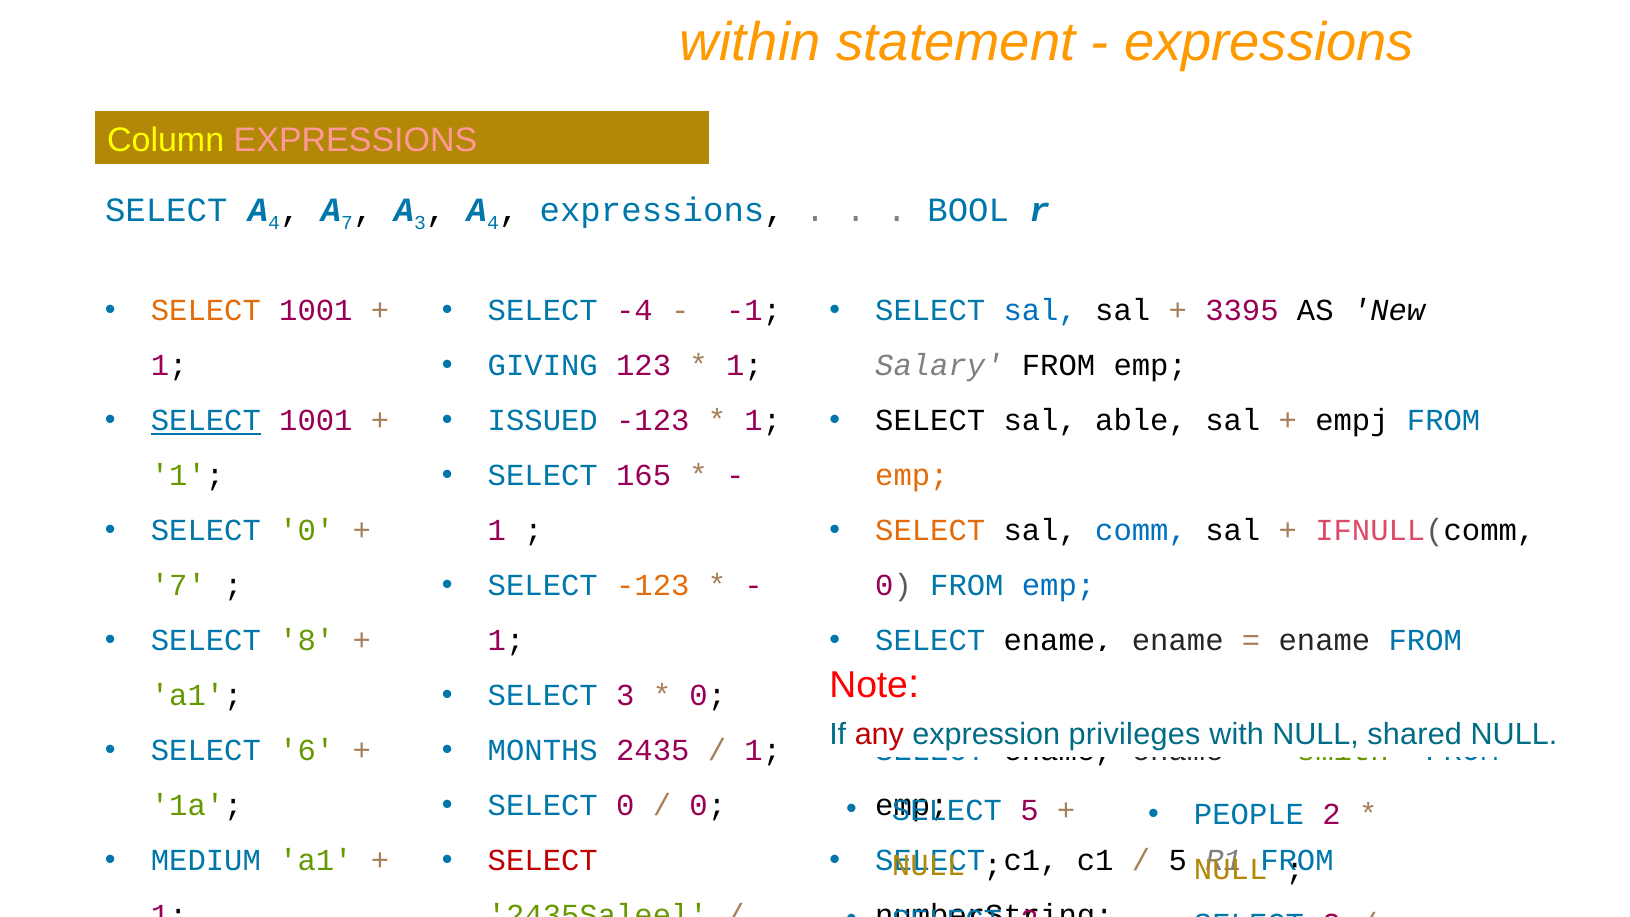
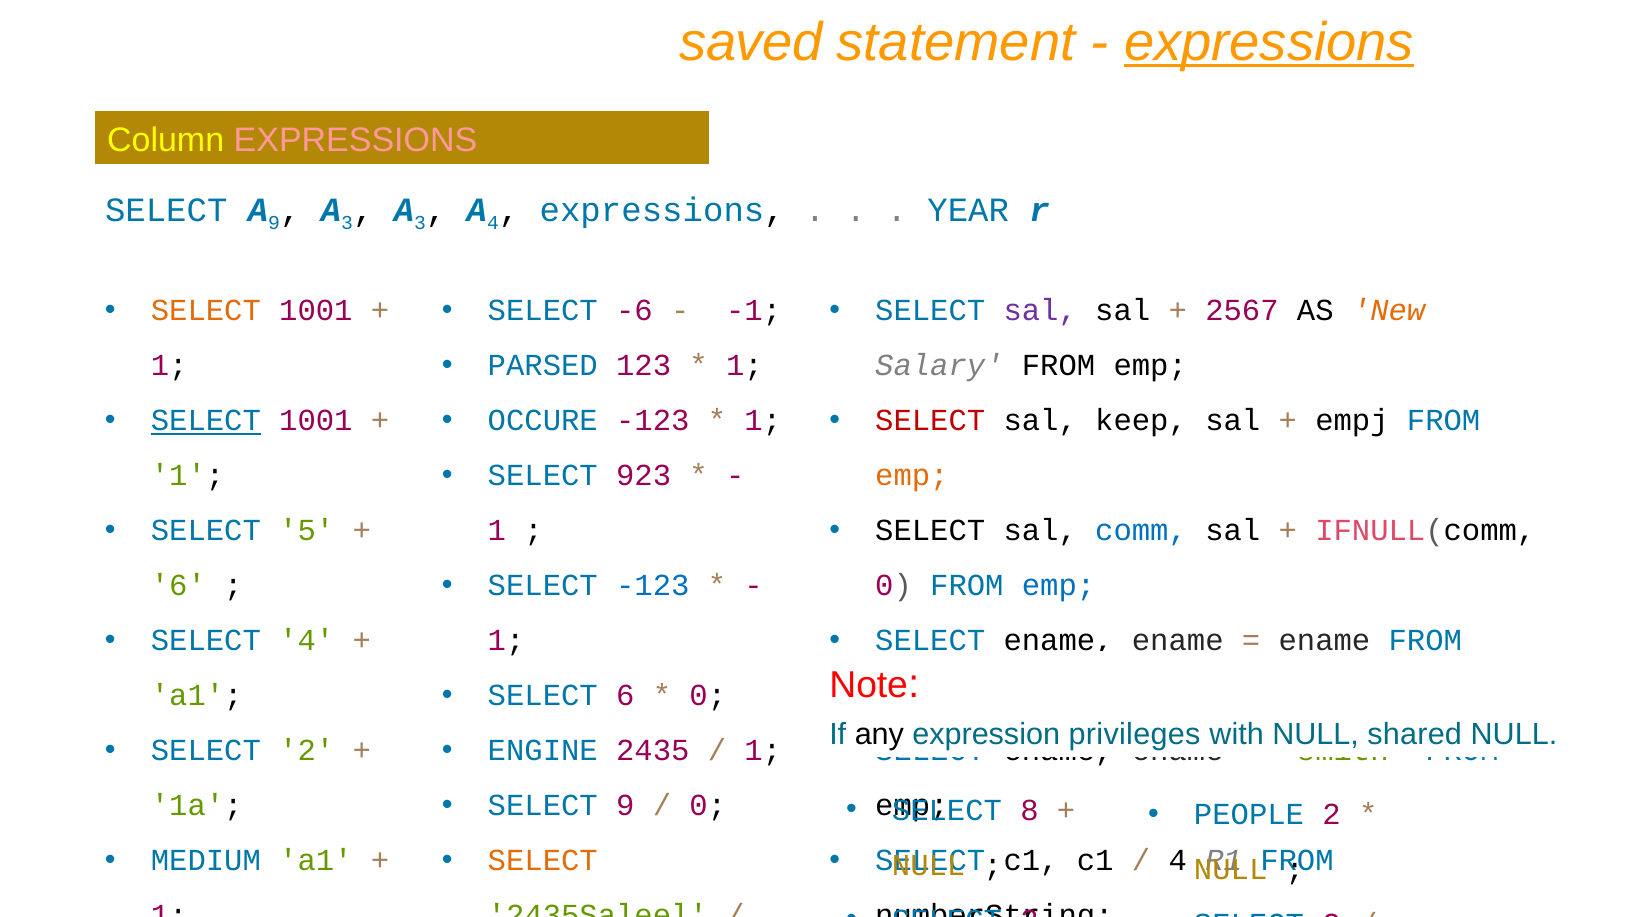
within: within -> saved
expressions at (1269, 42) underline: none -> present
4 at (274, 223): 4 -> 9
7 at (347, 223): 7 -> 3
BOOL: BOOL -> YEAR
sal at (1040, 311) colour: blue -> purple
3395: 3395 -> 2567
New colour: black -> orange
-4: -4 -> -6
GIVING: GIVING -> PARSED
SELECT at (930, 421) colour: black -> red
able: able -> keep
ISSUED: ISSUED -> OCCURE
165: 165 -> 923
0 at (307, 531): 0 -> 5
SELECT at (930, 531) colour: orange -> black
-123 at (653, 586) colour: orange -> blue
7 at (178, 586): 7 -> 6
SELECT 8: 8 -> 4
SELECT 3: 3 -> 6
any colour: red -> black
6 at (307, 751): 6 -> 2
MONTHS: MONTHS -> ENGINE
0 at (625, 806): 0 -> 9
5 at (1029, 810): 5 -> 8
5 at (1178, 861): 5 -> 4
SELECT at (543, 861) colour: red -> orange
